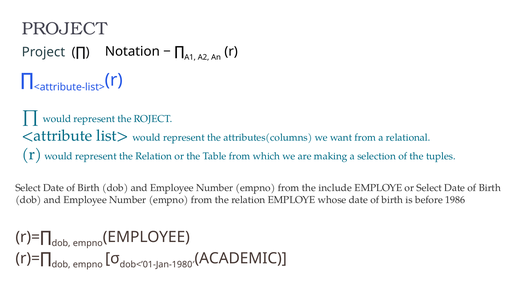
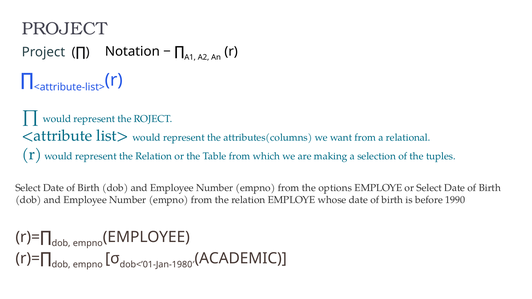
include: include -> options
1986: 1986 -> 1990
